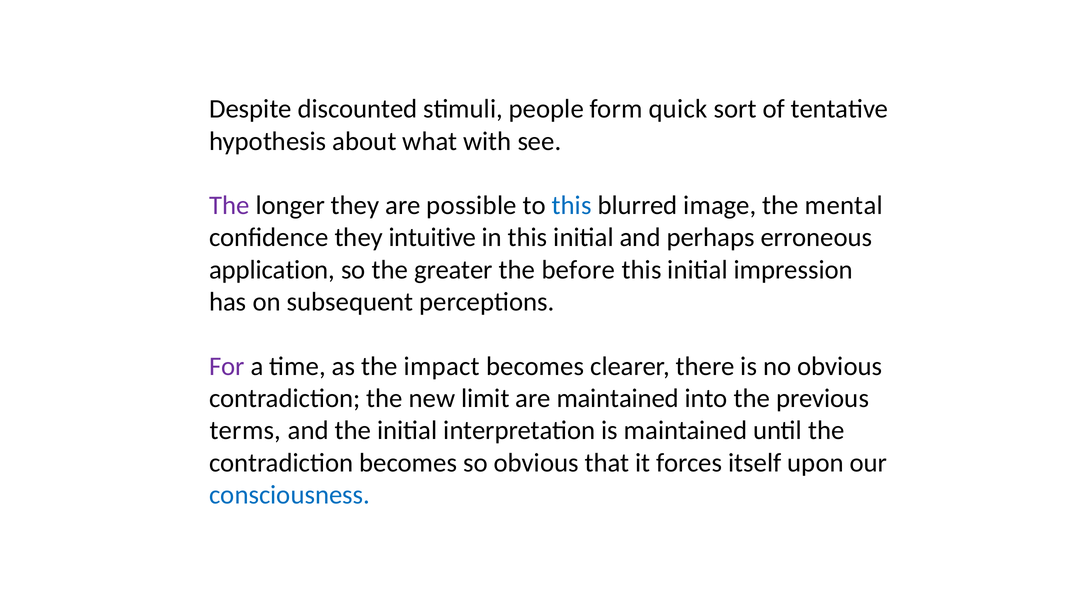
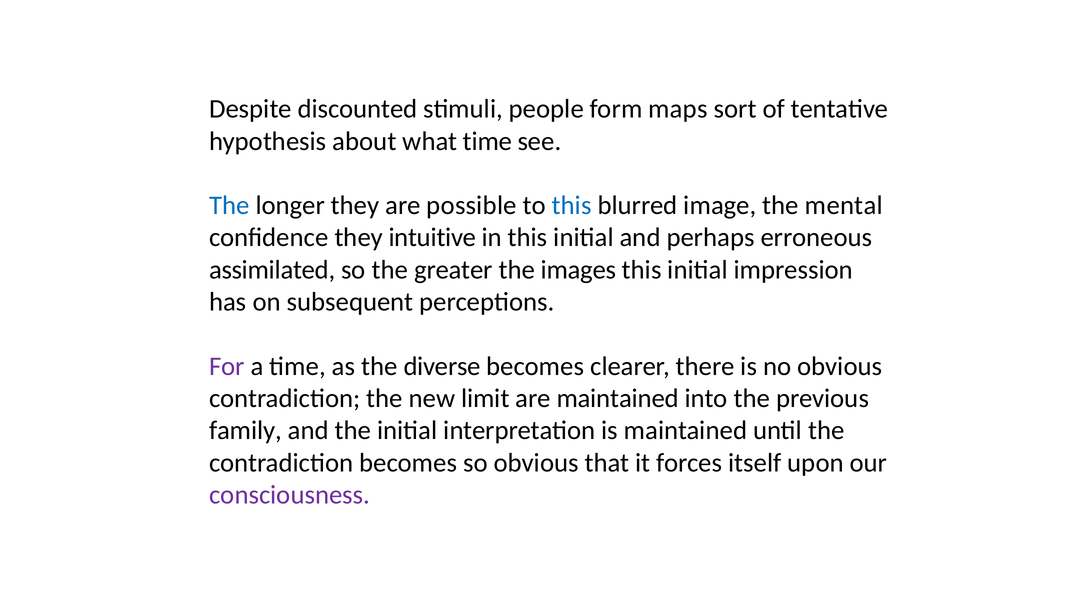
quick: quick -> maps
what with: with -> time
The at (229, 205) colour: purple -> blue
application: application -> assimilated
before: before -> images
impact: impact -> diverse
terms: terms -> family
consciousness colour: blue -> purple
